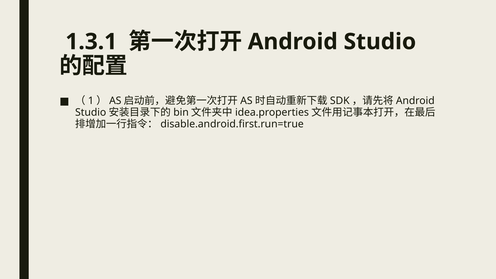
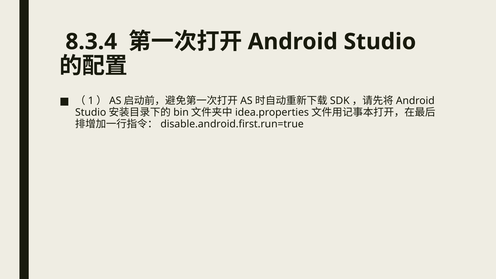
1.3.1: 1.3.1 -> 8.3.4
